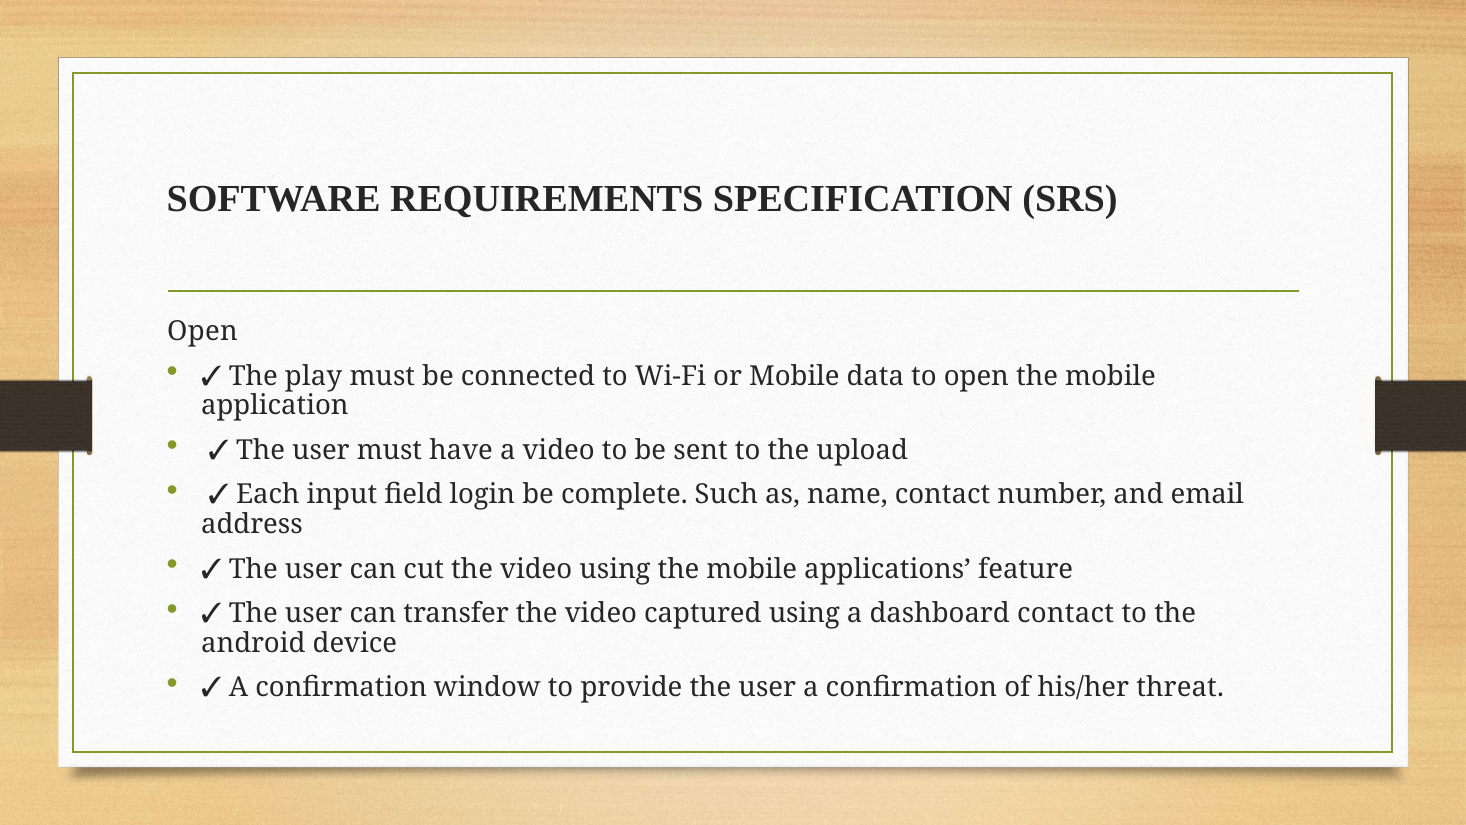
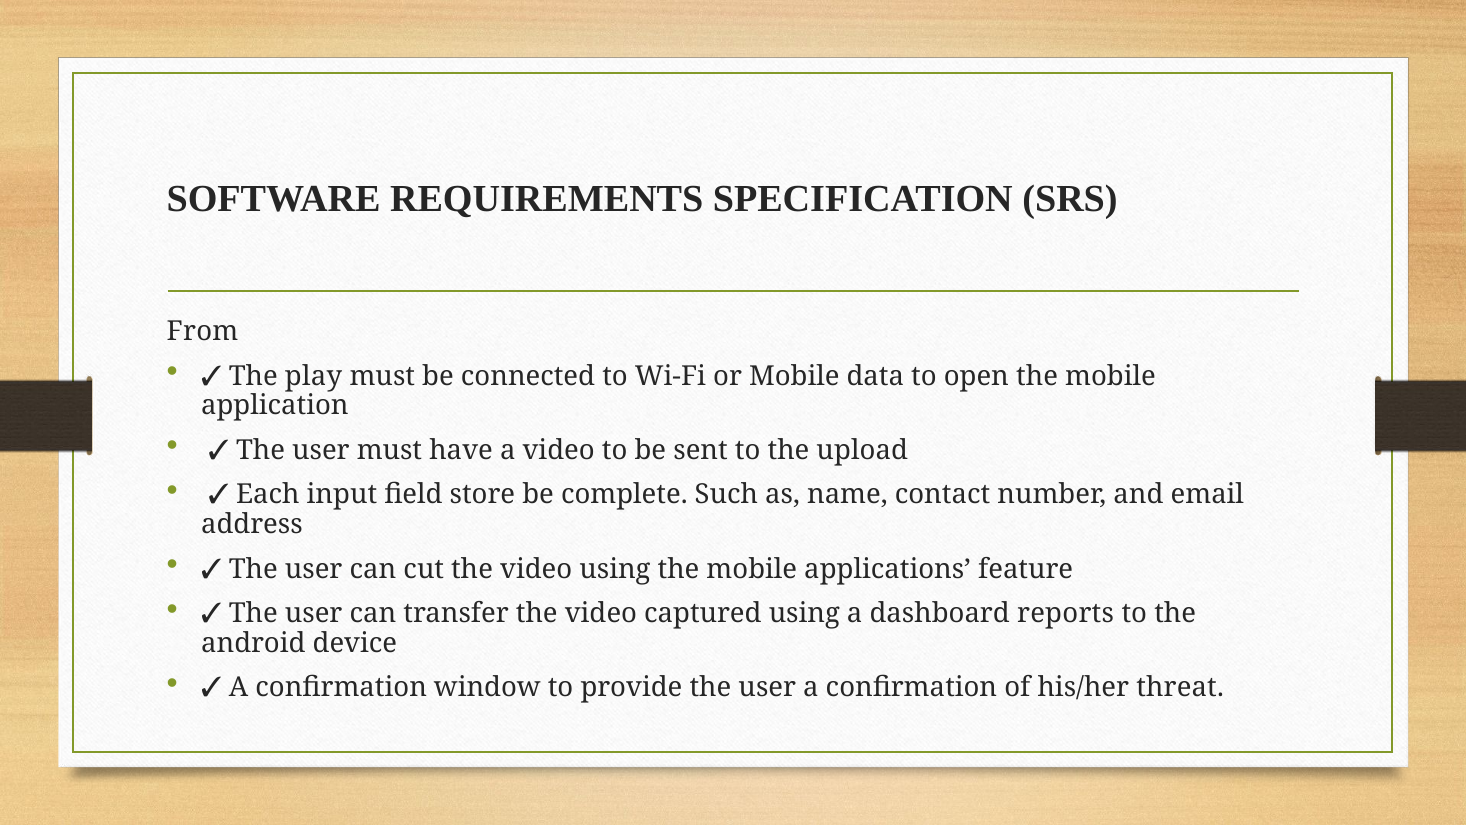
Open at (202, 331): Open -> From
login: login -> store
dashboard contact: contact -> reports
